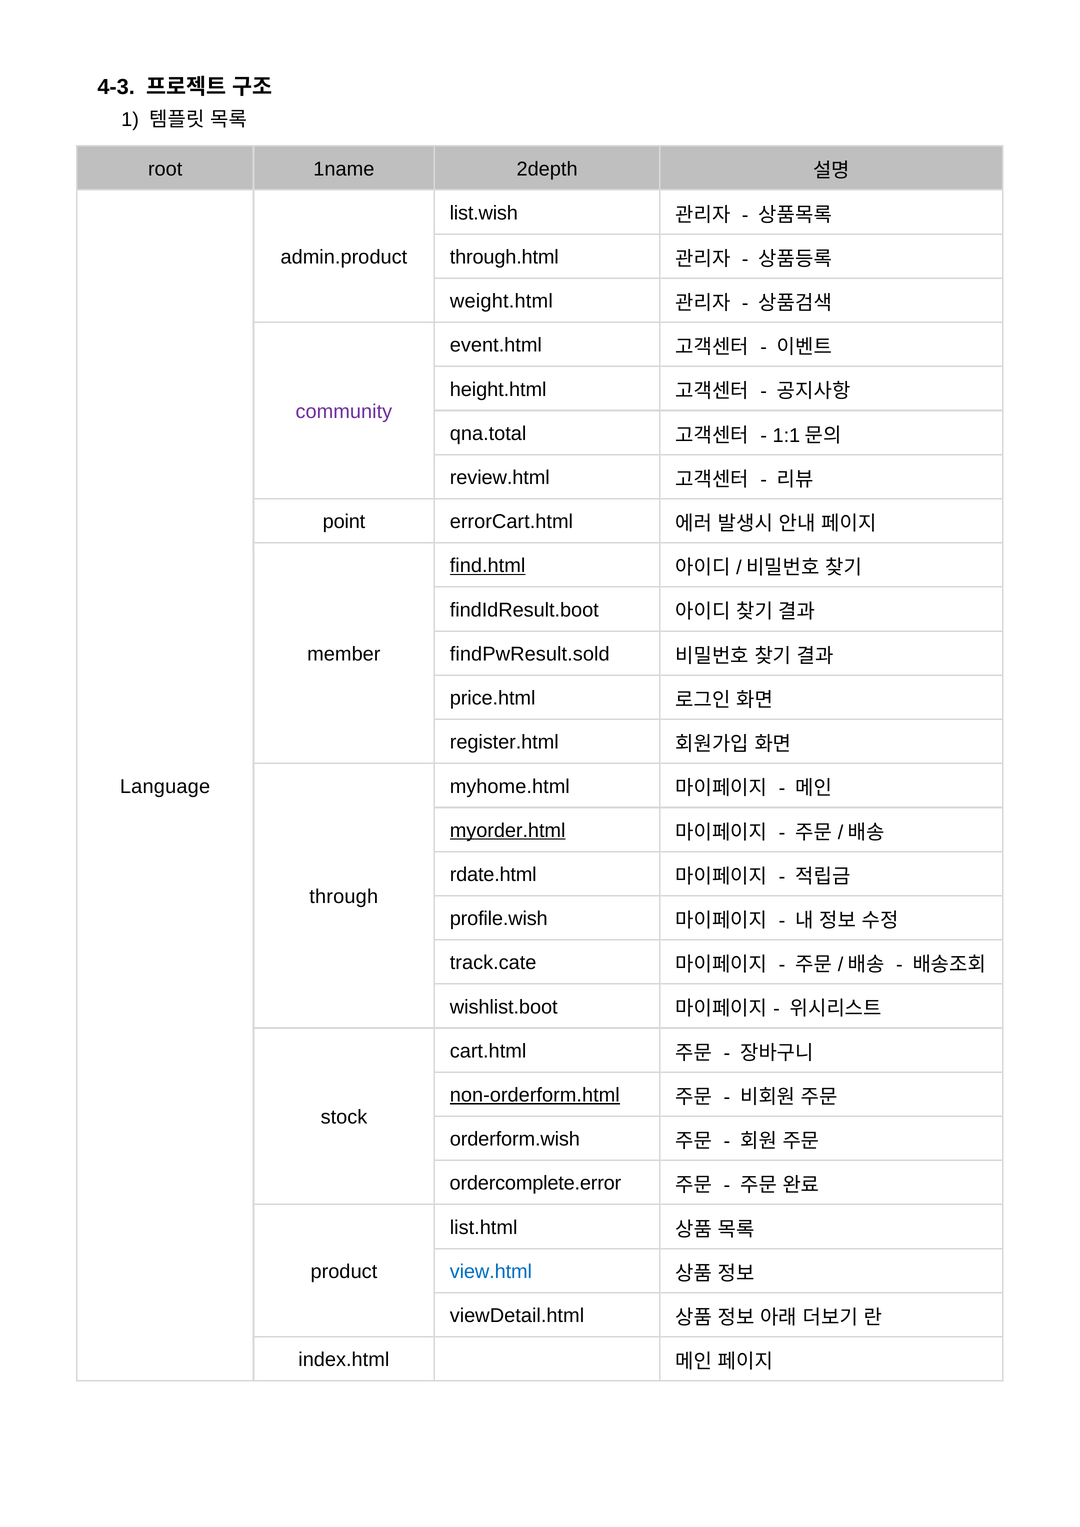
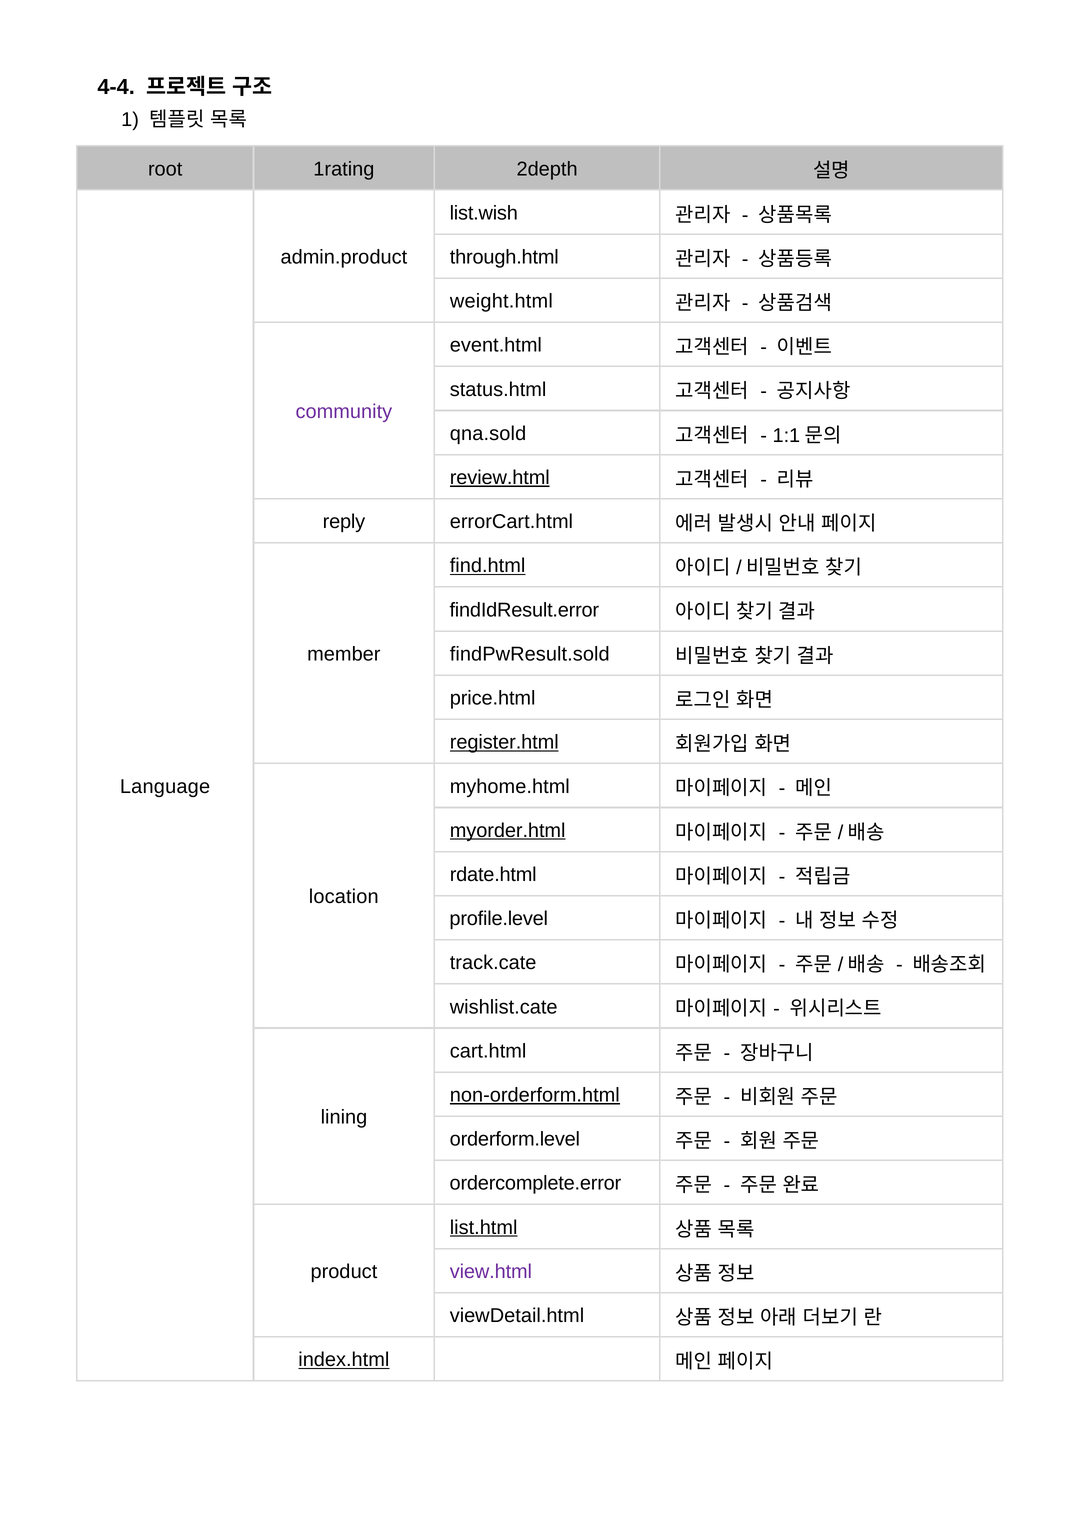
4-3: 4-3 -> 4-4
1name: 1name -> 1rating
height.html: height.html -> status.html
qna.total: qna.total -> qna.sold
review.html underline: none -> present
point: point -> reply
findIdResult.boot: findIdResult.boot -> findIdResult.error
register.html underline: none -> present
through: through -> location
profile.wish: profile.wish -> profile.level
wishlist.boot: wishlist.boot -> wishlist.cate
stock: stock -> lining
orderform.wish: orderform.wish -> orderform.level
list.html underline: none -> present
view.html colour: blue -> purple
index.html underline: none -> present
